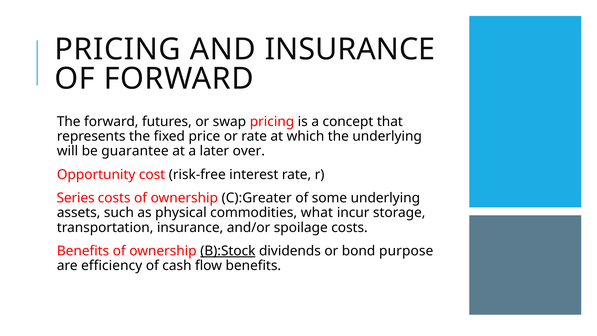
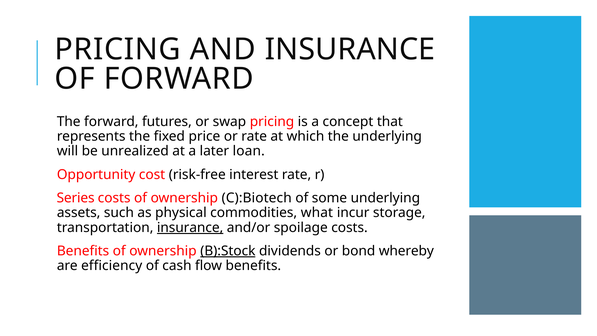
guarantee: guarantee -> unrealized
over: over -> loan
C):Greater: C):Greater -> C):Biotech
insurance at (190, 227) underline: none -> present
purpose: purpose -> whereby
